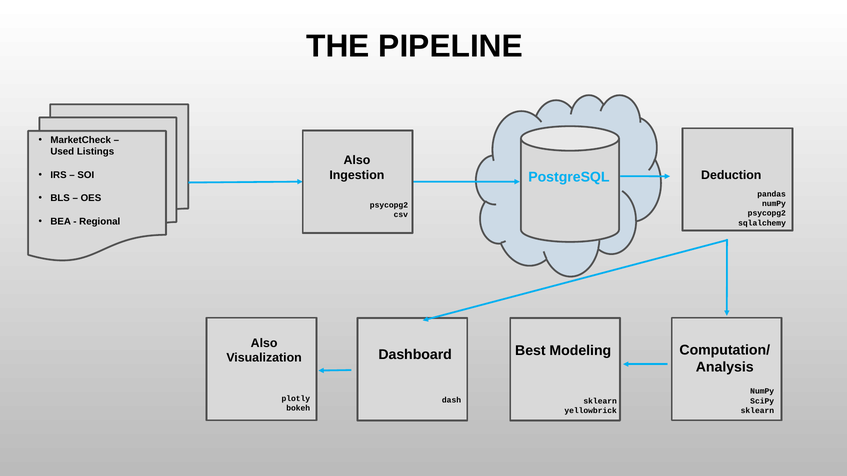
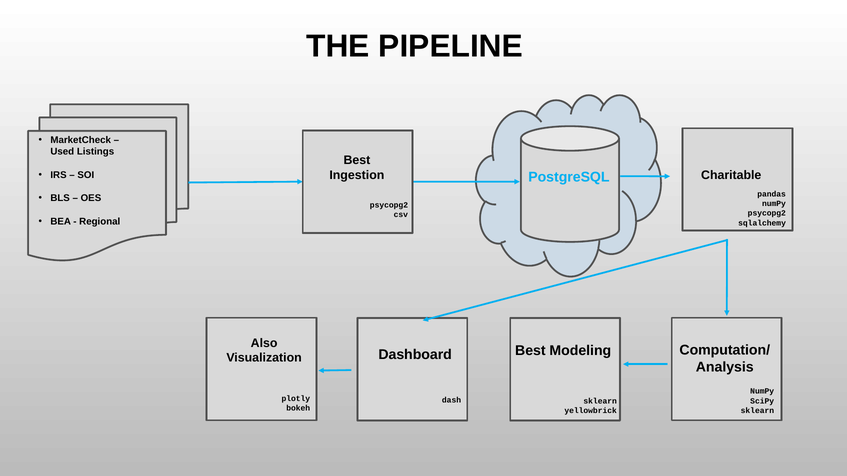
Also at (357, 161): Also -> Best
Deduction: Deduction -> Charitable
